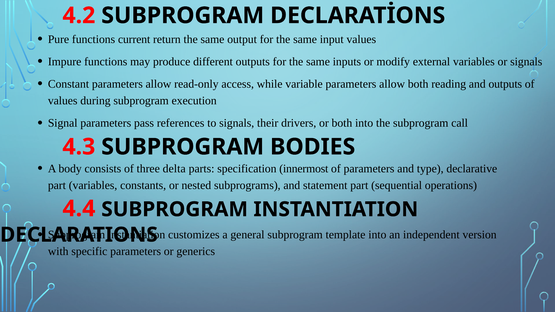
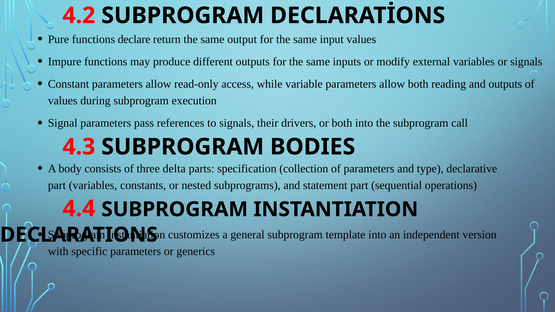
current: current -> declare
innermost: innermost -> collection
